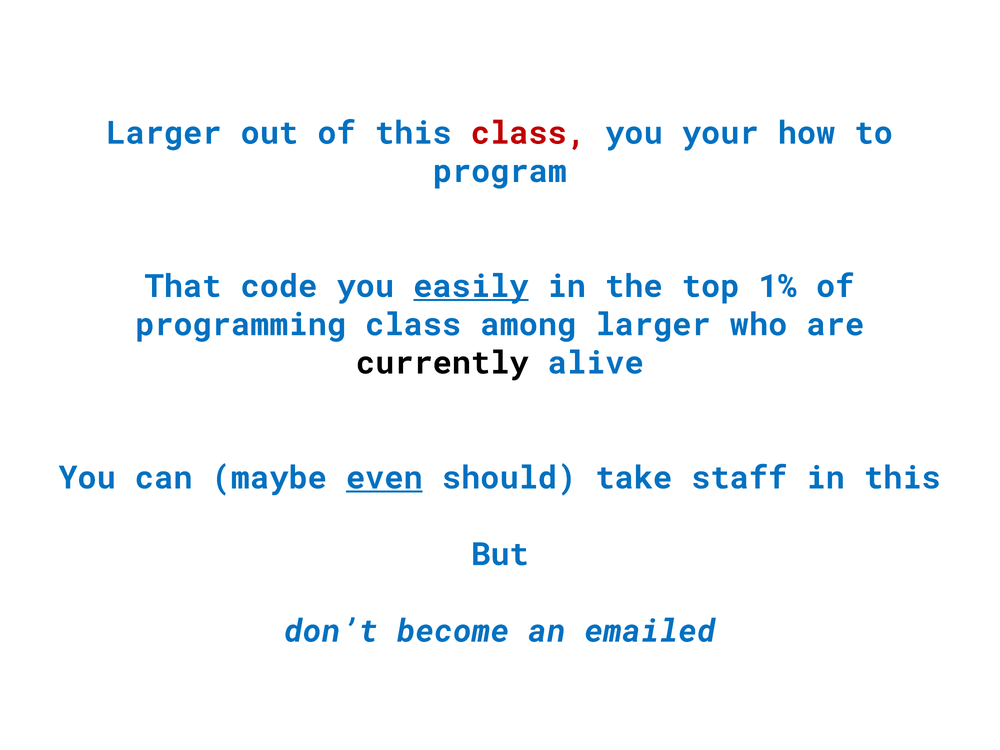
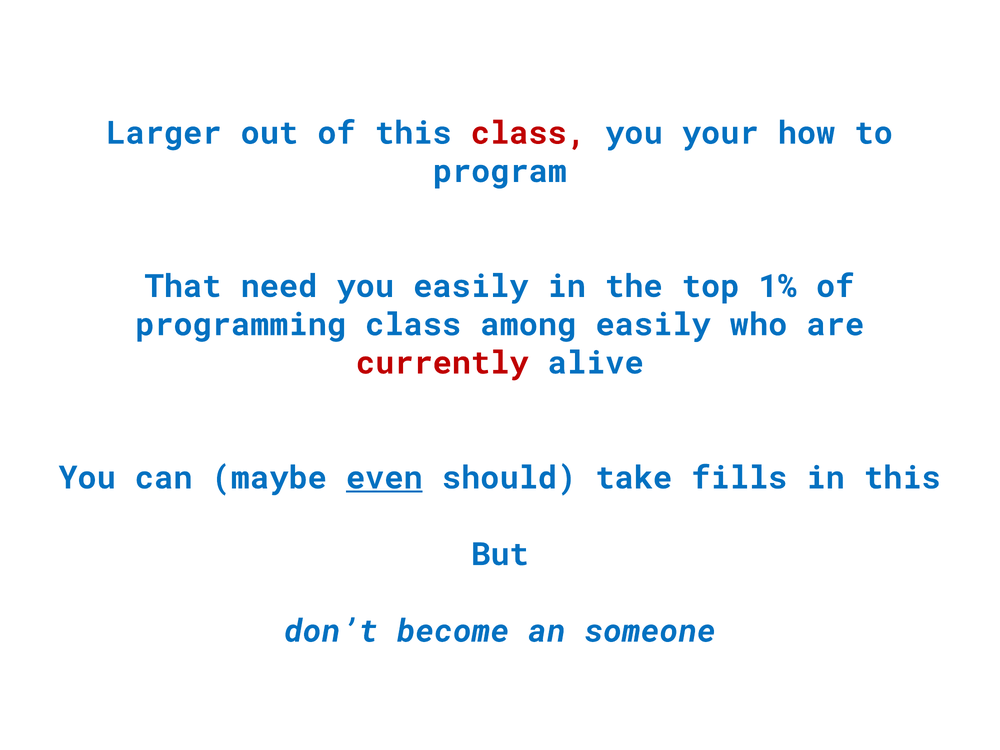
code: code -> need
easily at (471, 286) underline: present -> none
among larger: larger -> easily
currently colour: black -> red
staff: staff -> fills
emailed: emailed -> someone
